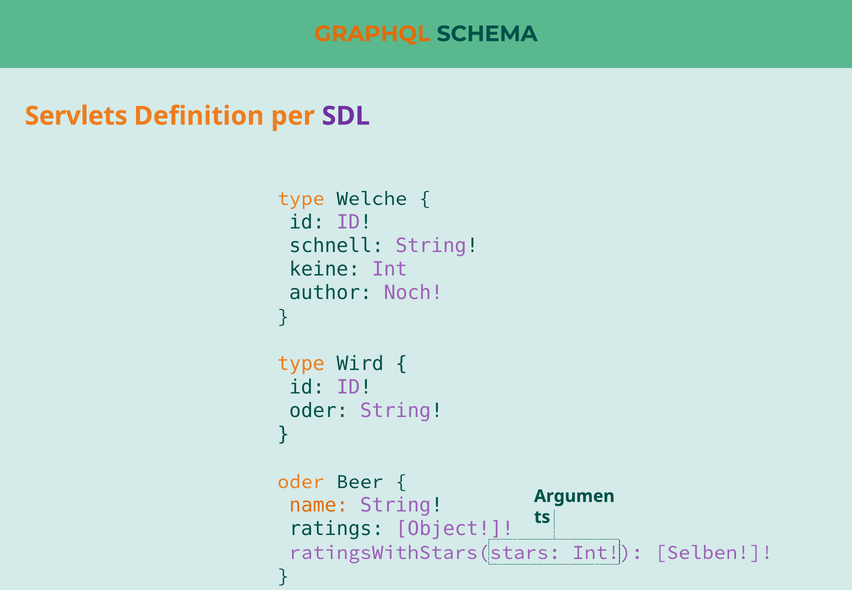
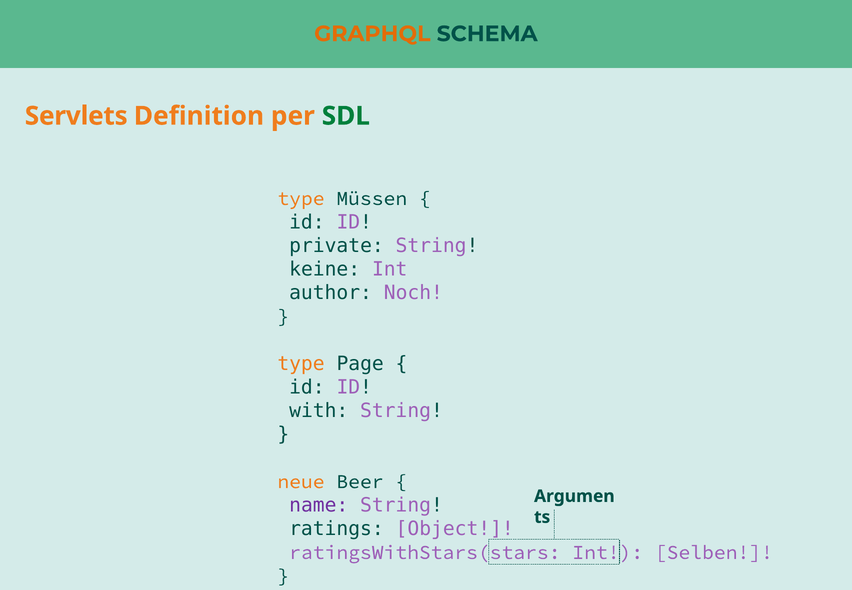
SDL colour: purple -> green
Welche: Welche -> Müssen
schnell: schnell -> private
Wird: Wird -> Page
oder at (319, 411): oder -> with
oder at (301, 481): oder -> neue
name colour: orange -> purple
